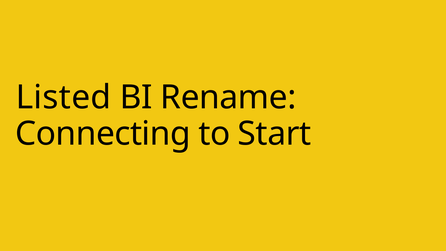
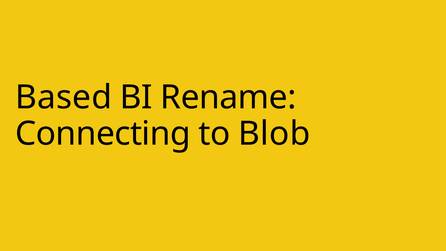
Listed: Listed -> Based
Start: Start -> Blob
